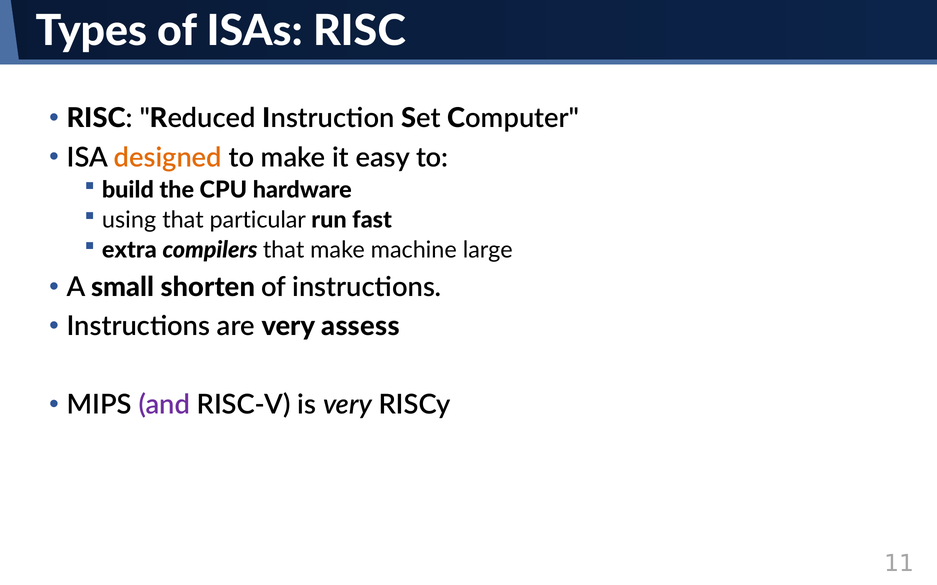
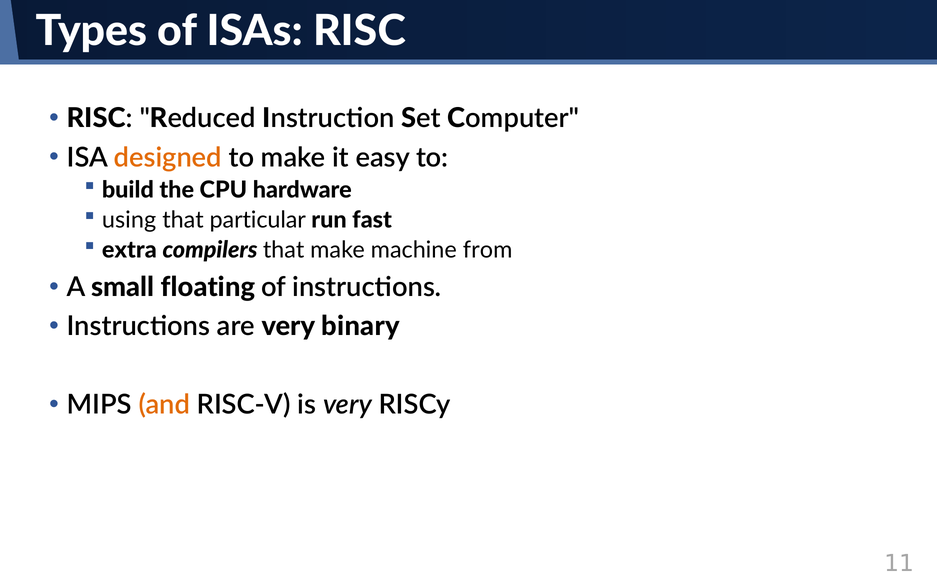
large: large -> from
shorten: shorten -> floating
assess: assess -> binary
and colour: purple -> orange
